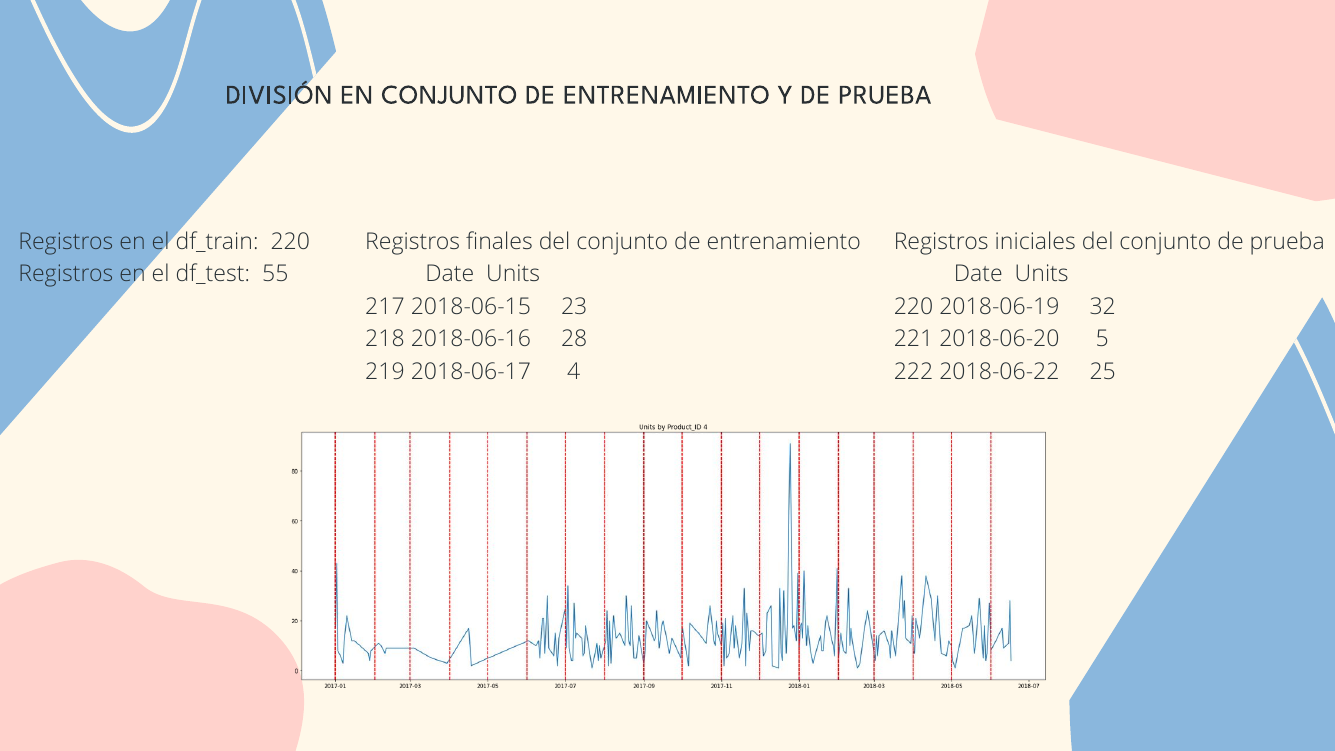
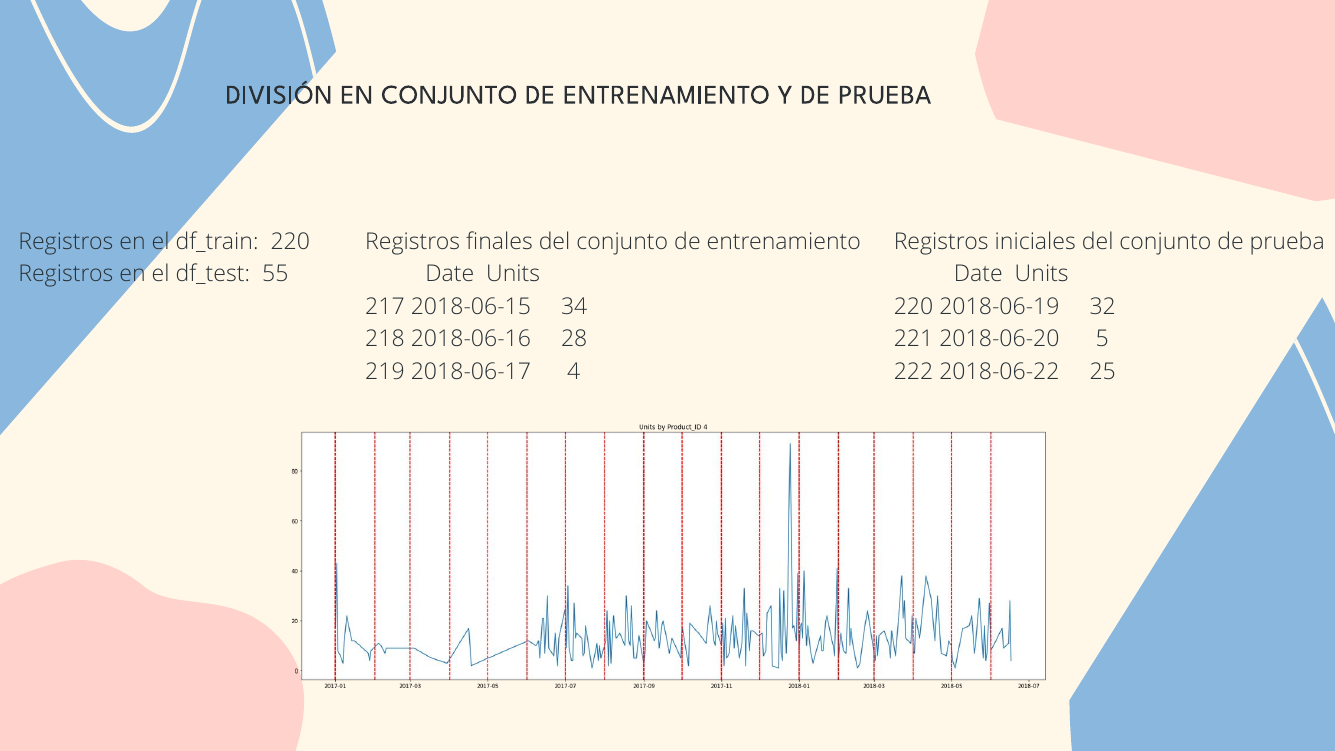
23: 23 -> 34
